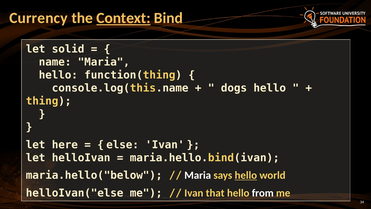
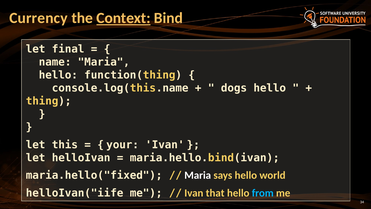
solid: solid -> final
here: here -> this
else: else -> your
maria.hello("below: maria.hello("below -> maria.hello("fixed
hello at (246, 175) underline: present -> none
helloIvan("else: helloIvan("else -> helloIvan("iife
from colour: white -> light blue
